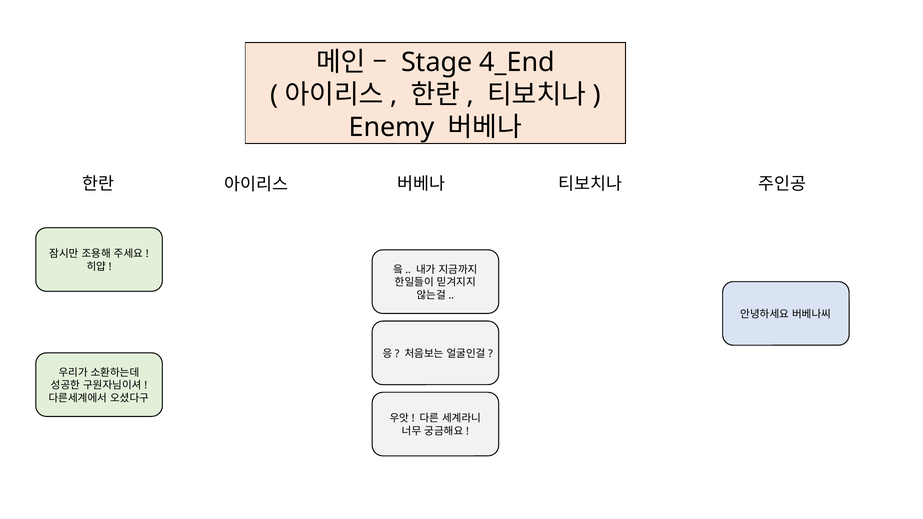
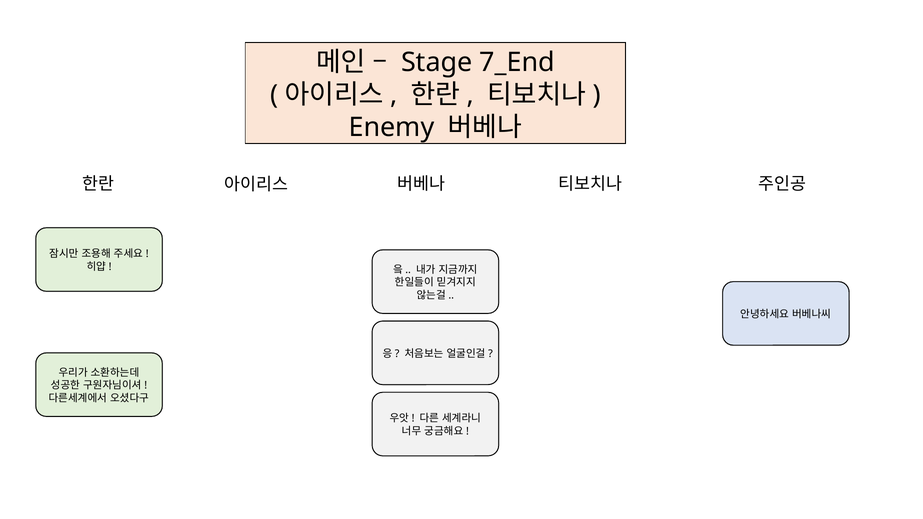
4_End: 4_End -> 7_End
